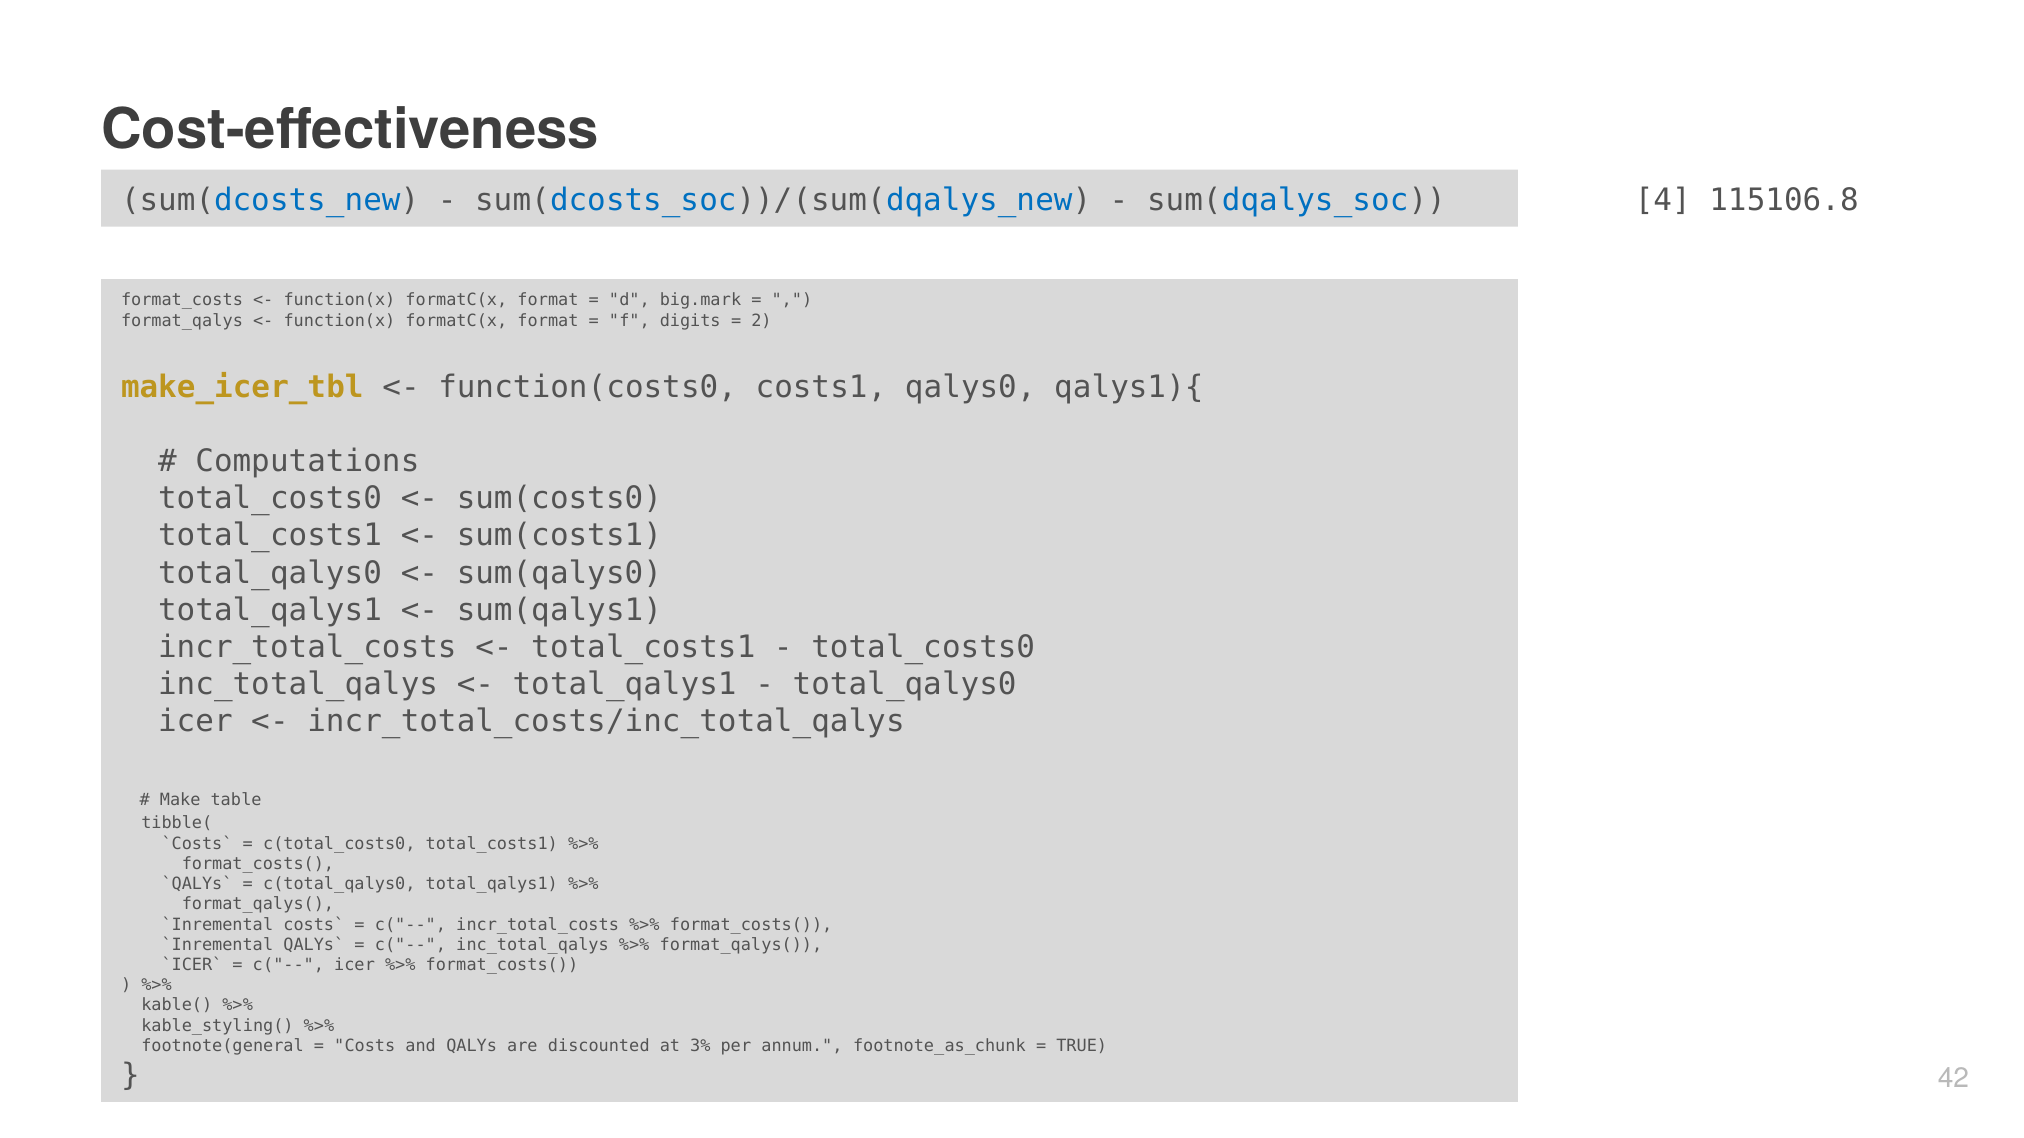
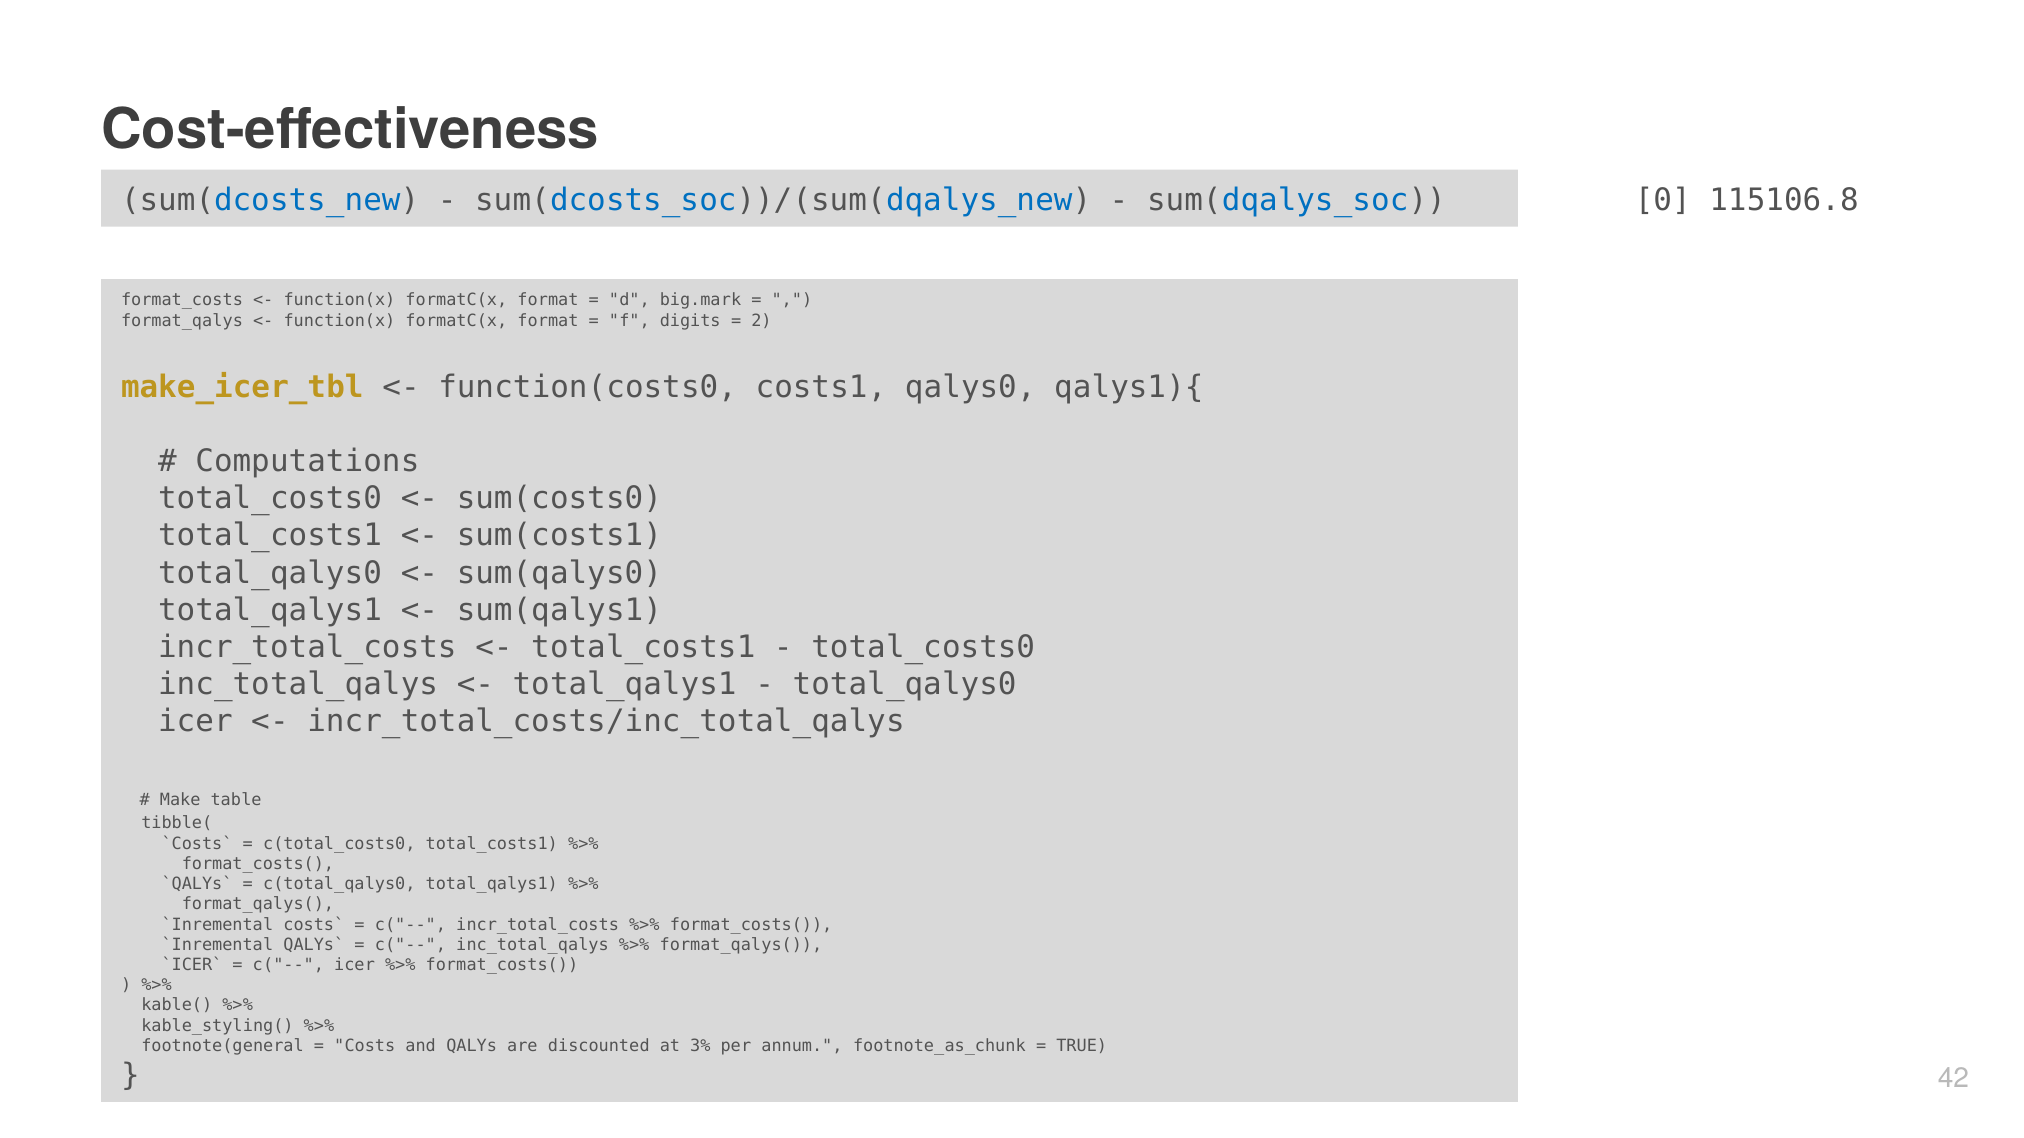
4: 4 -> 0
